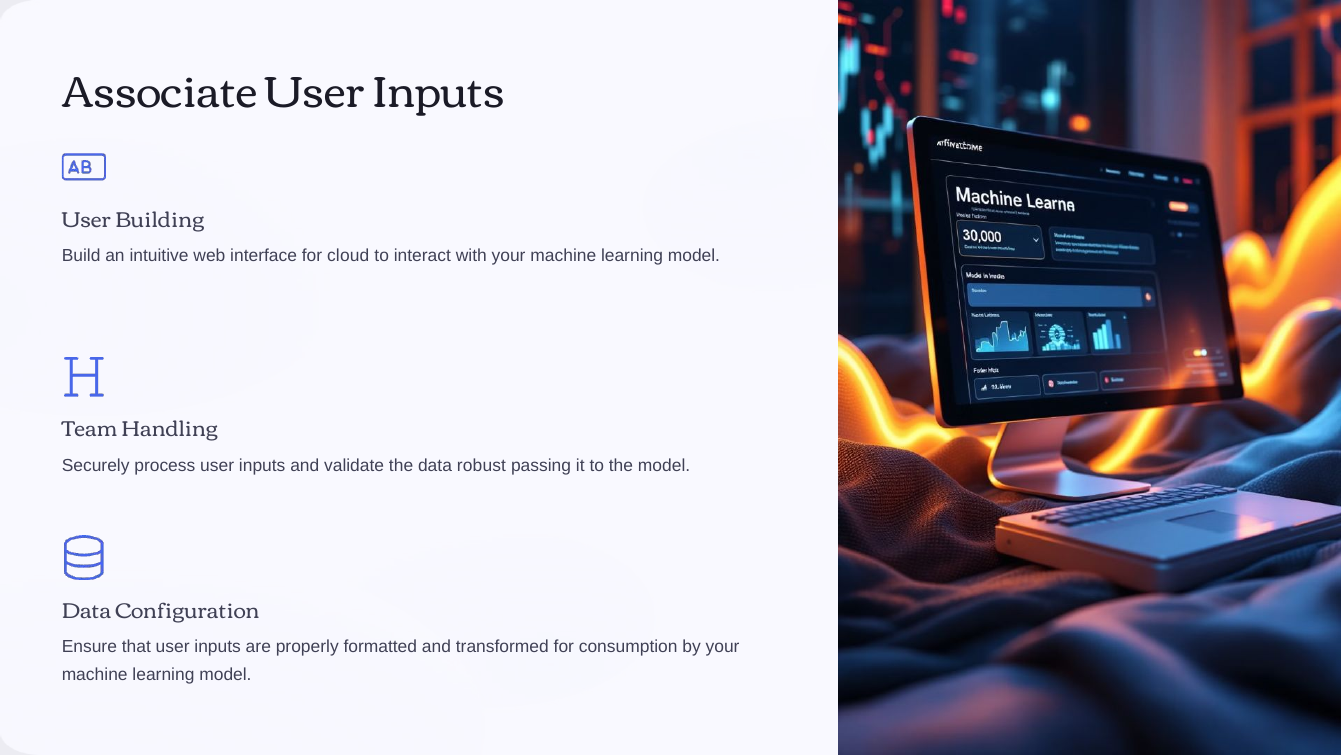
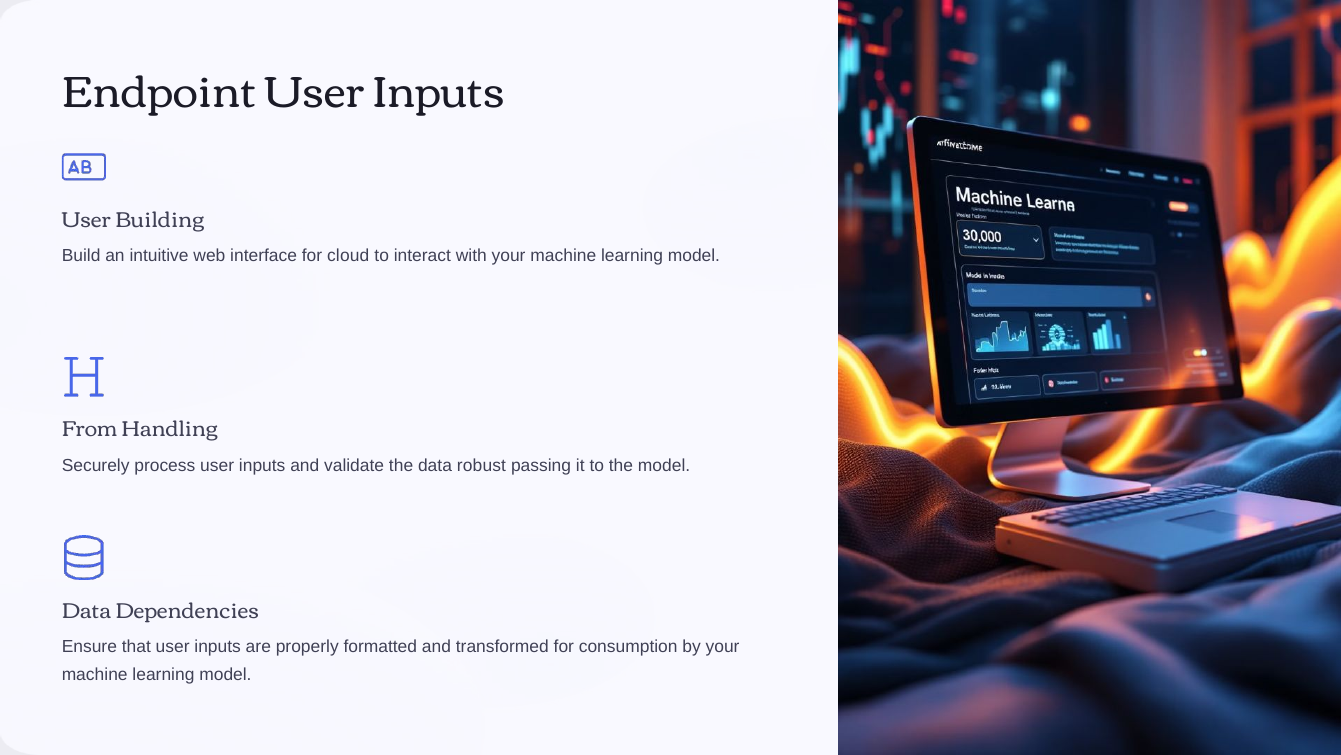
Associate: Associate -> Endpoint
Team: Team -> From
Configuration: Configuration -> Dependencies
